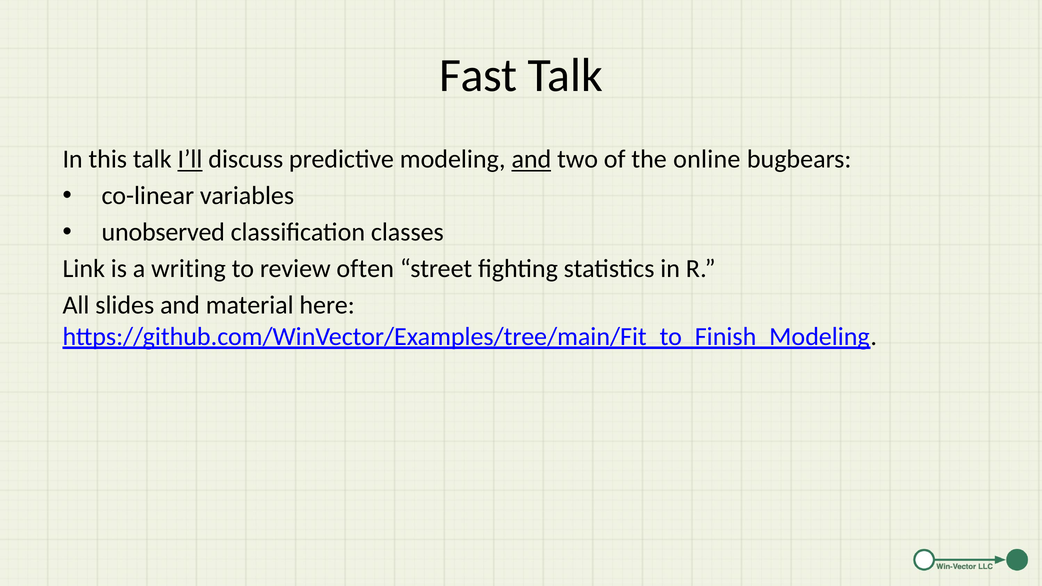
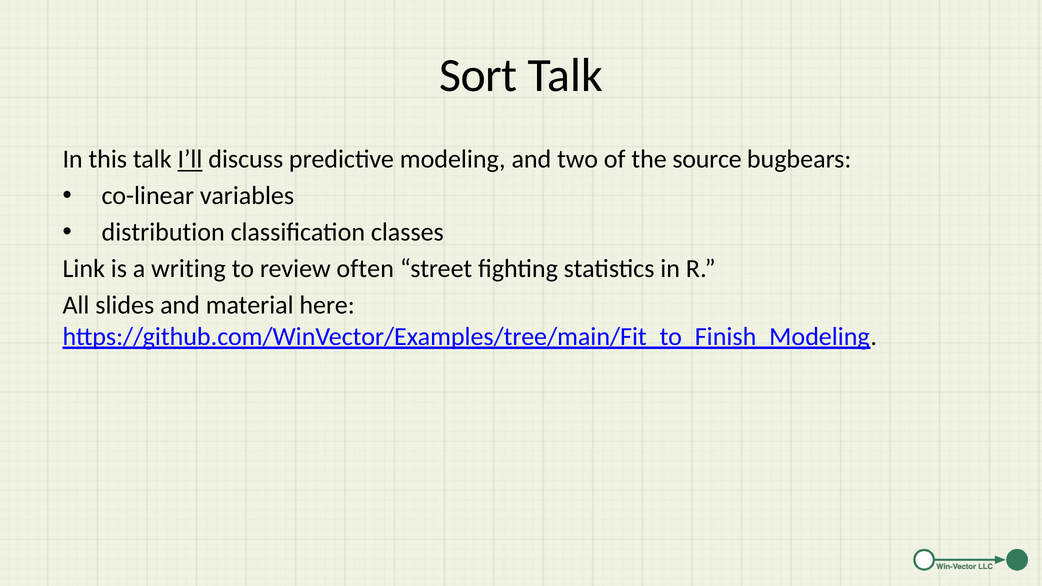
Fast: Fast -> Sort
and at (531, 159) underline: present -> none
online: online -> source
unobserved: unobserved -> distribution
